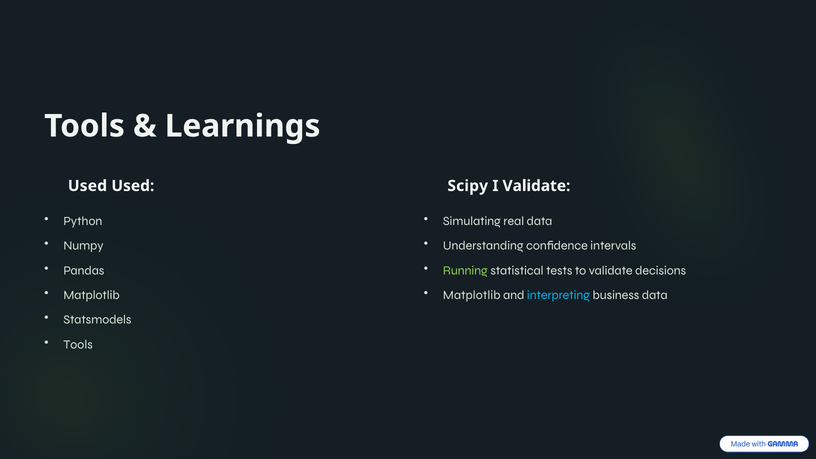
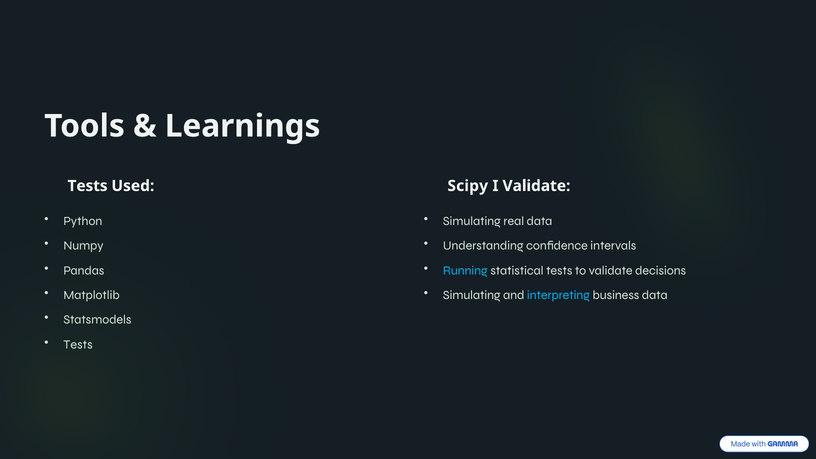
Used at (87, 186): Used -> Tests
Running colour: light green -> light blue
Matplotlib at (472, 295): Matplotlib -> Simulating
Tools at (78, 344): Tools -> Tests
